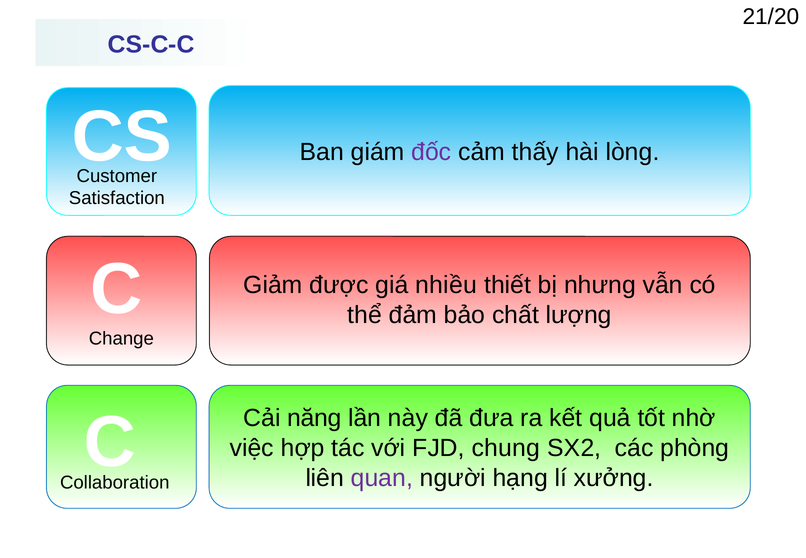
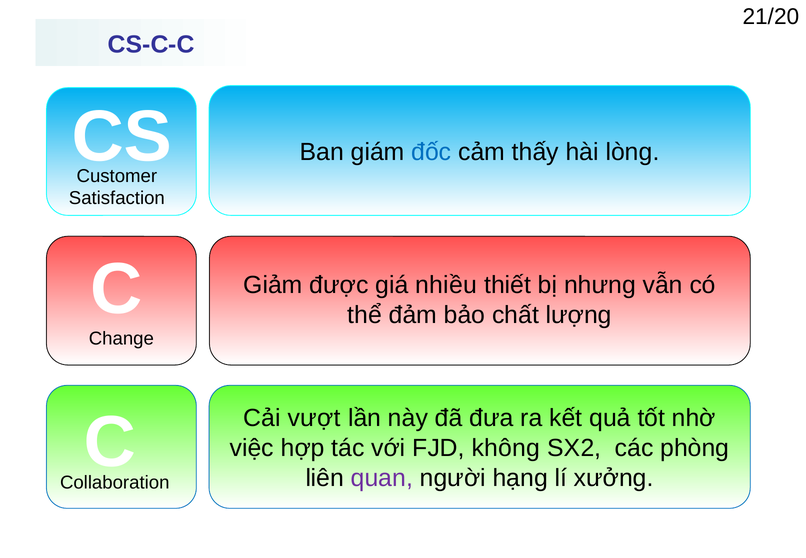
đốc colour: purple -> blue
năng: năng -> vượt
chung: chung -> không
